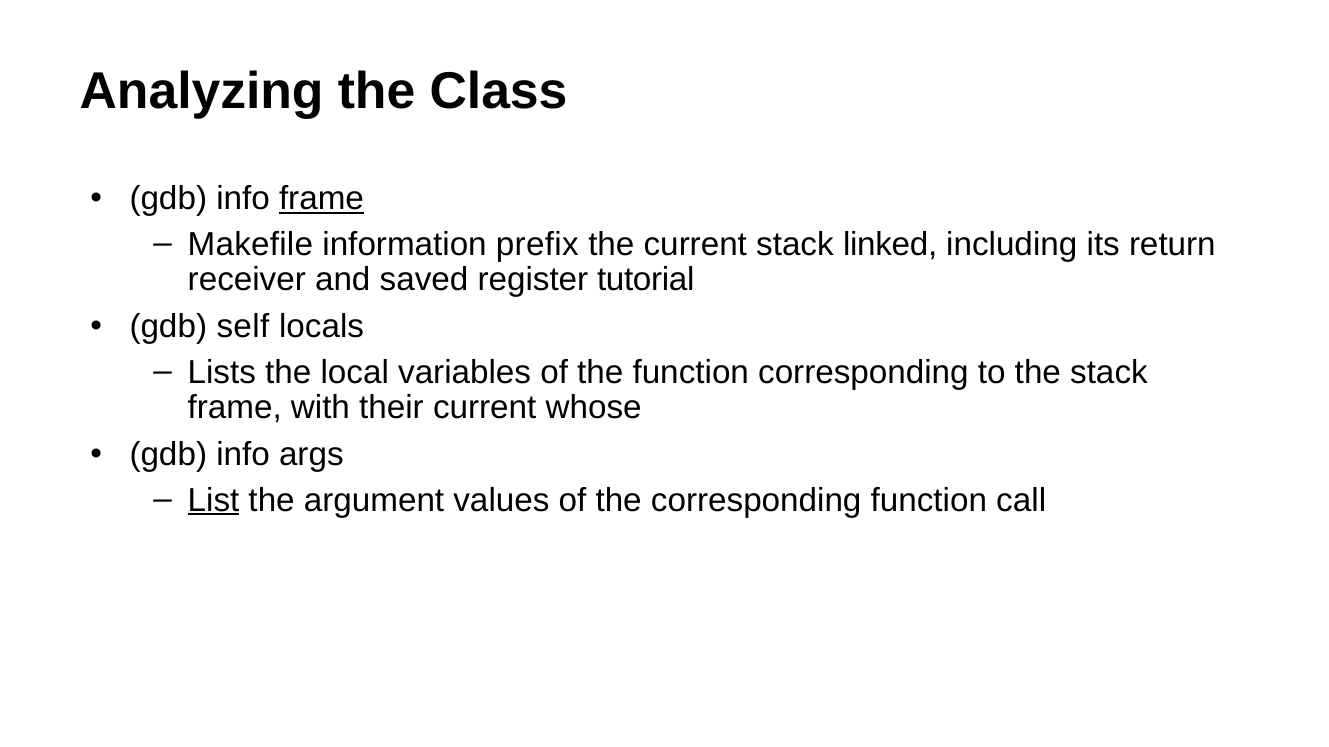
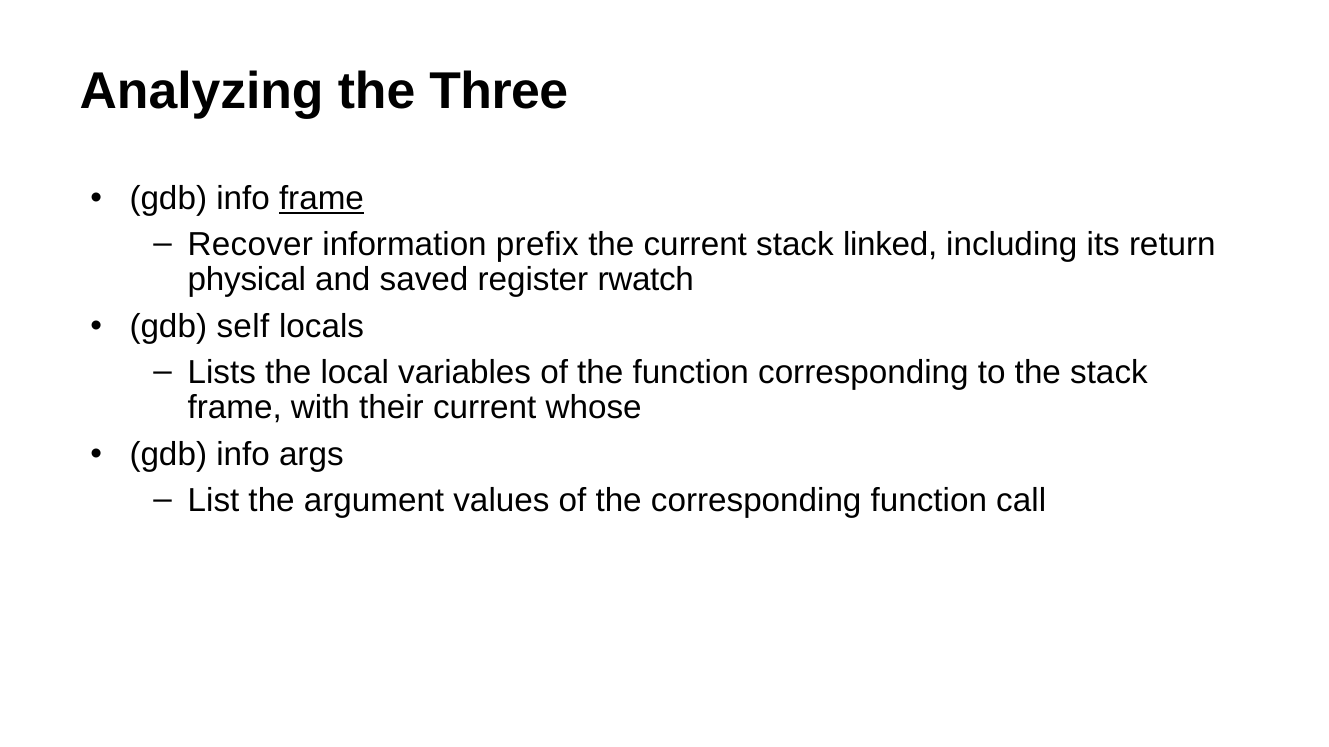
Class: Class -> Three
Makefile: Makefile -> Recover
receiver: receiver -> physical
tutorial: tutorial -> rwatch
List underline: present -> none
